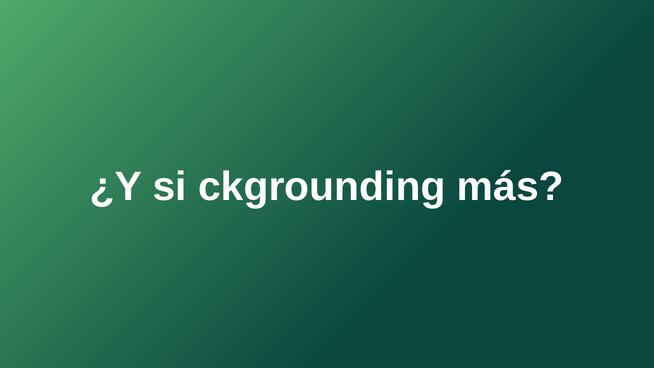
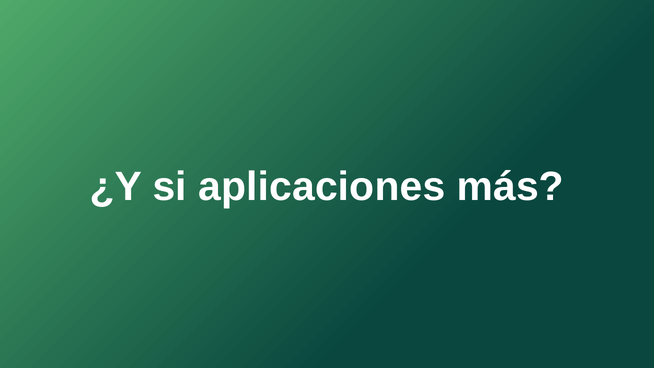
ckgrounding: ckgrounding -> aplicaciones
